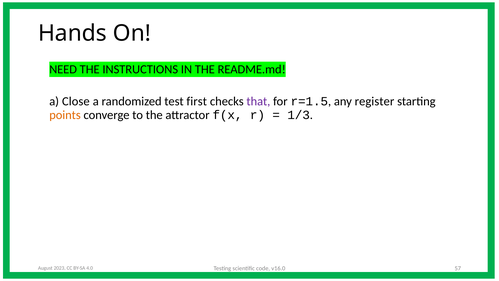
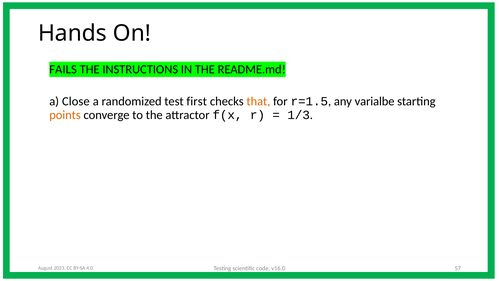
NEED: NEED -> FAILS
that colour: purple -> orange
register: register -> varialbe
